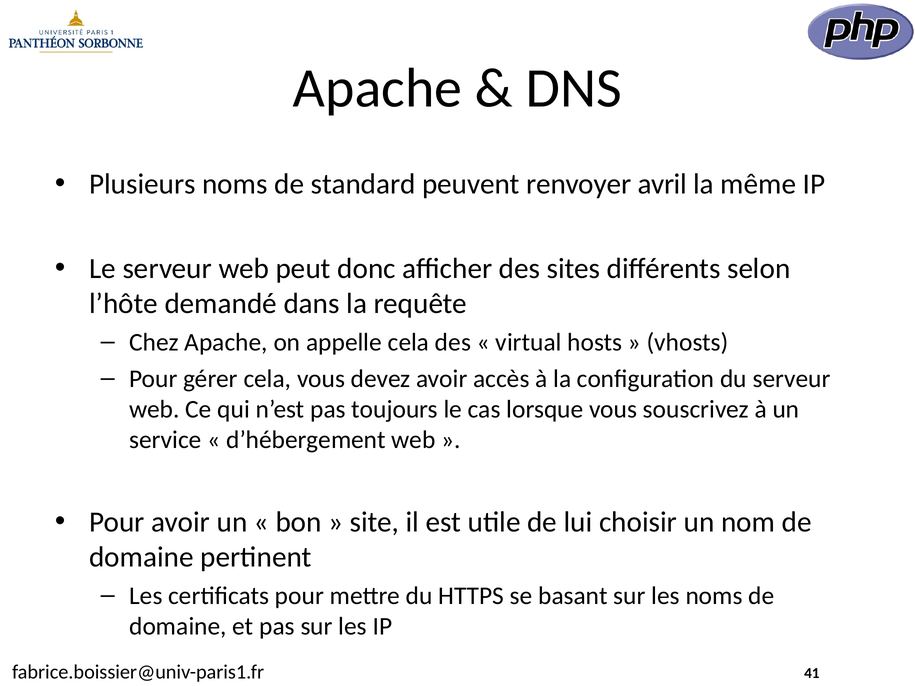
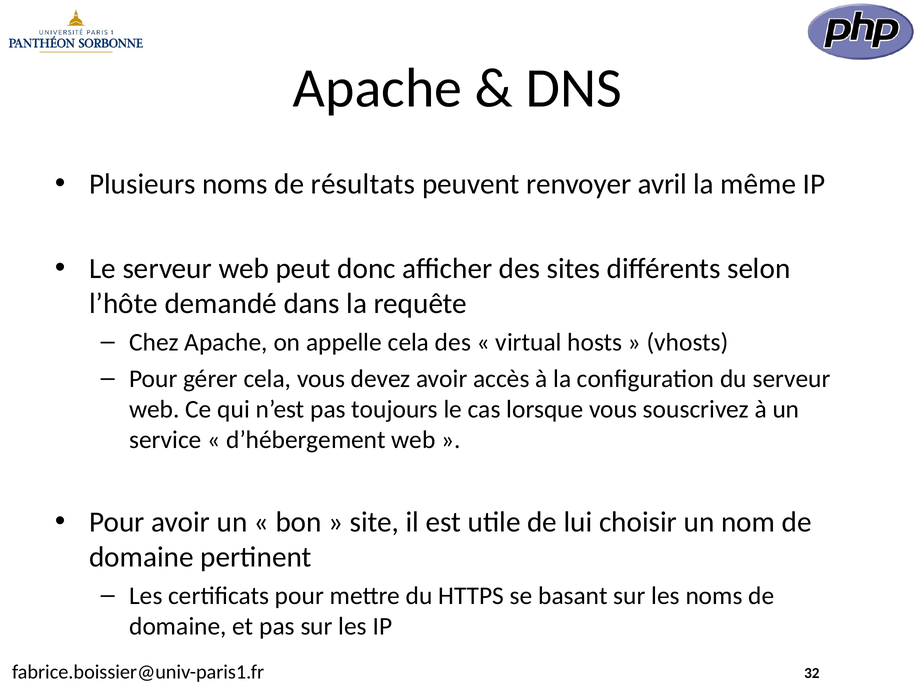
standard: standard -> résultats
41: 41 -> 32
